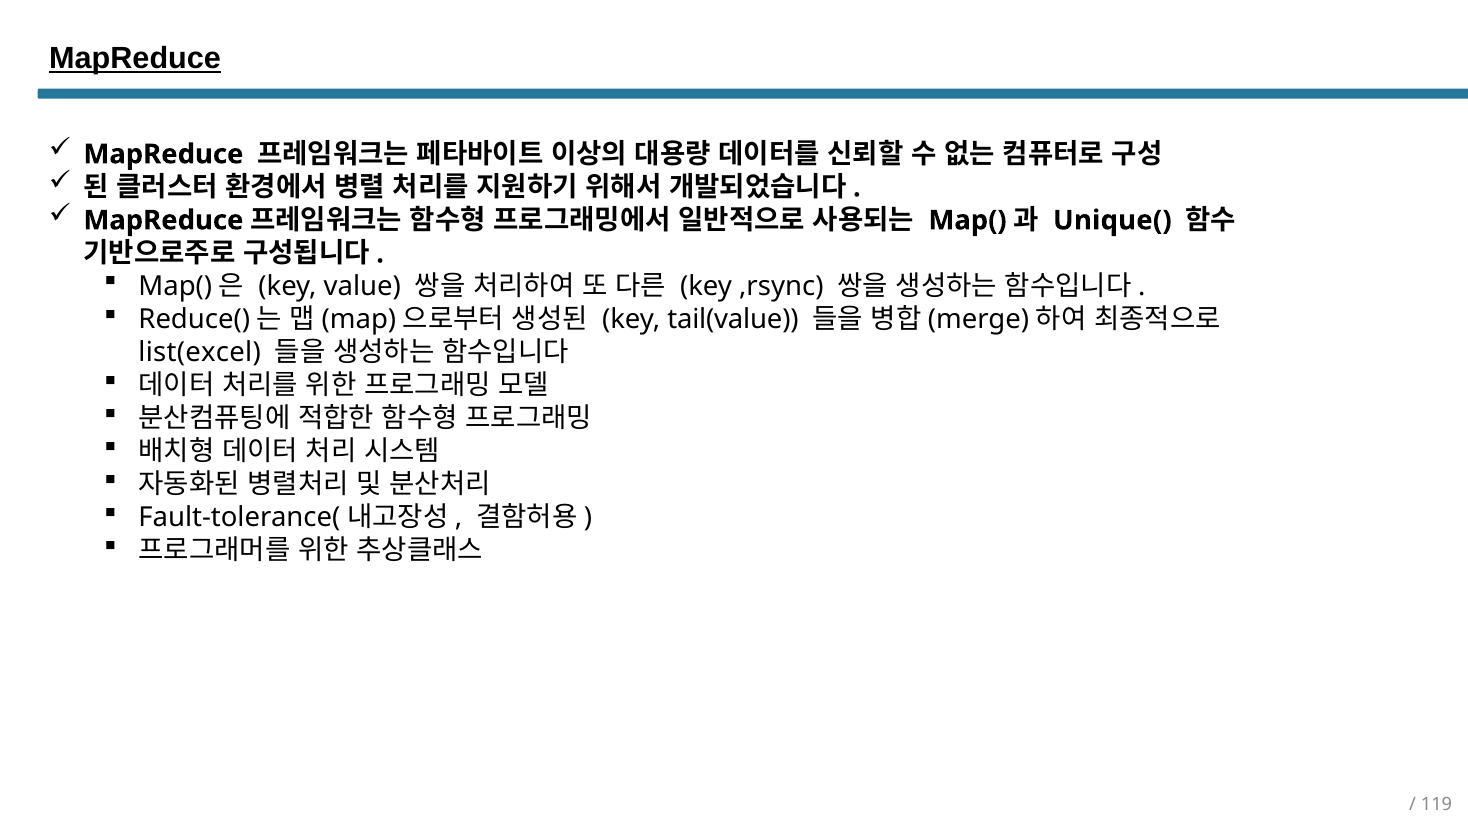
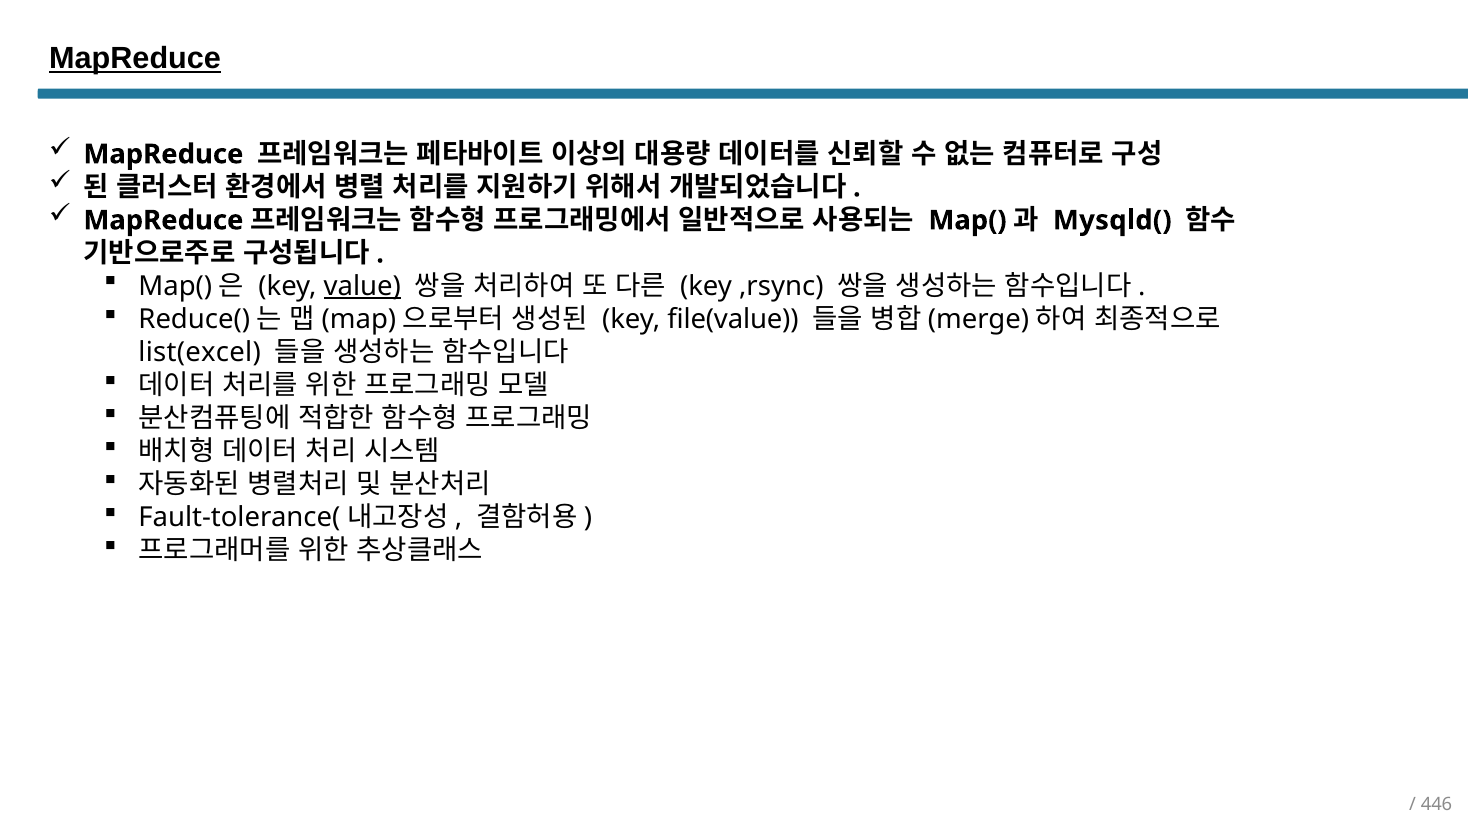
Unique(: Unique( -> Mysqld(
value underline: none -> present
tail(value: tail(value -> file(value
119: 119 -> 446
